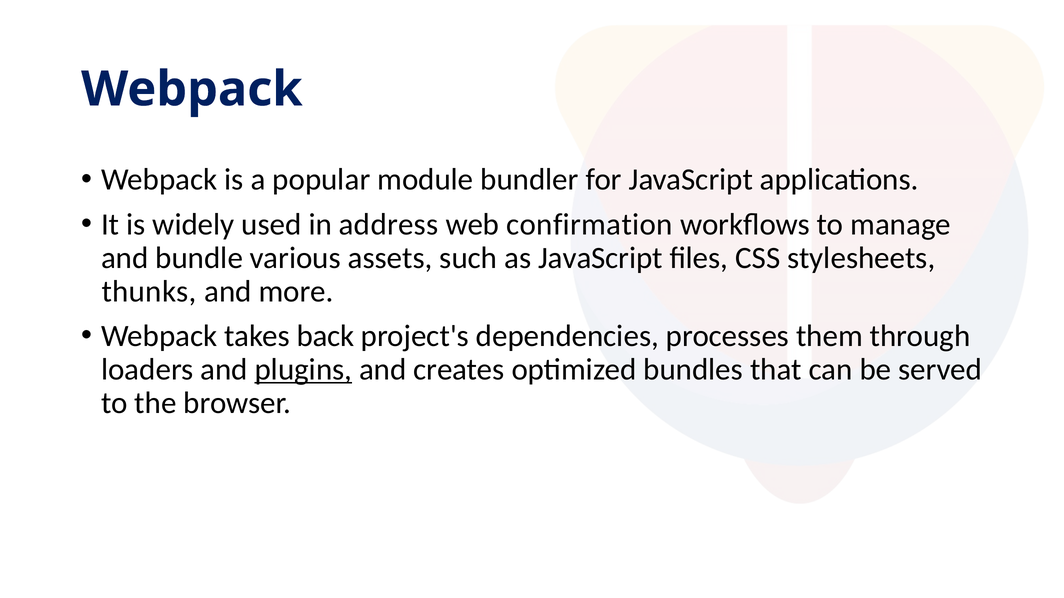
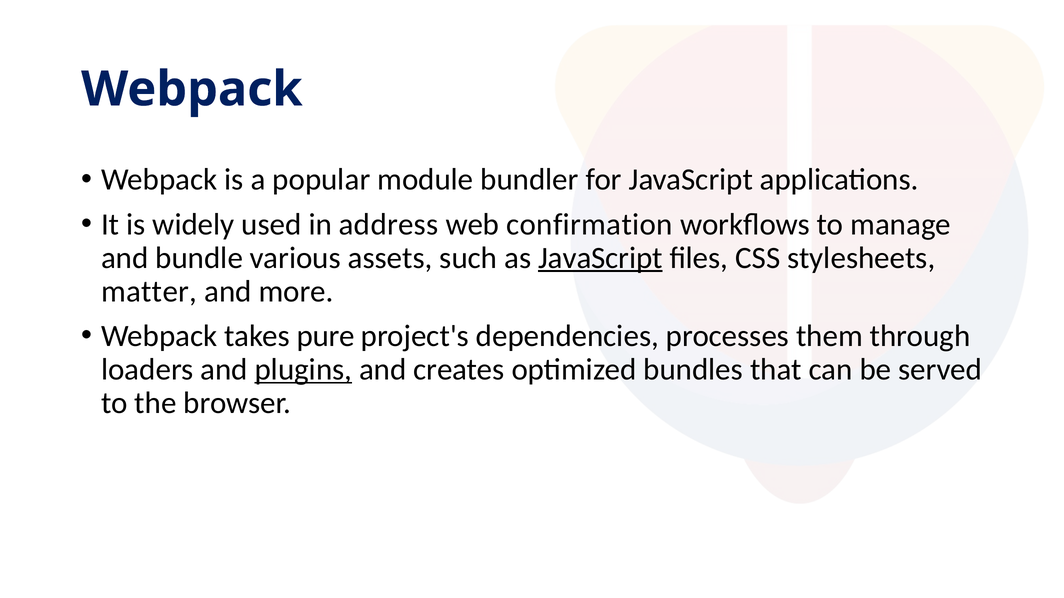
JavaScript at (600, 258) underline: none -> present
thunks: thunks -> matter
back: back -> pure
